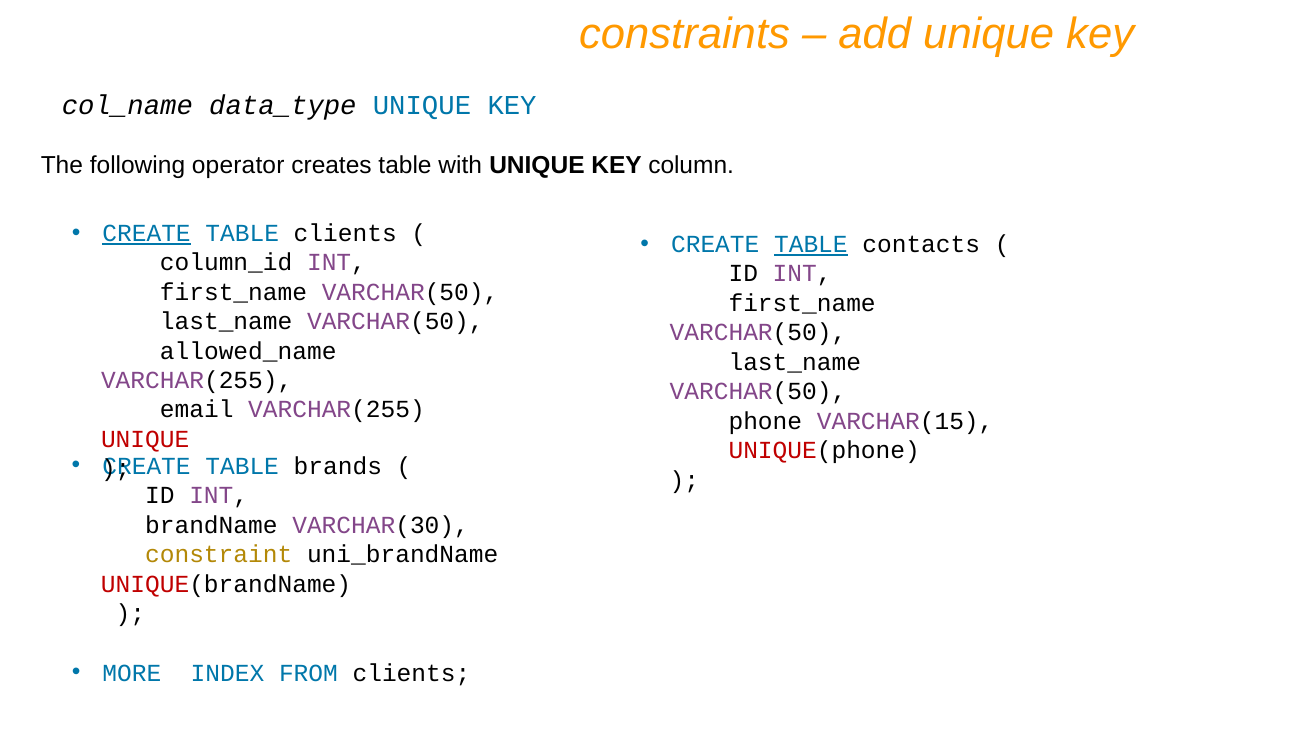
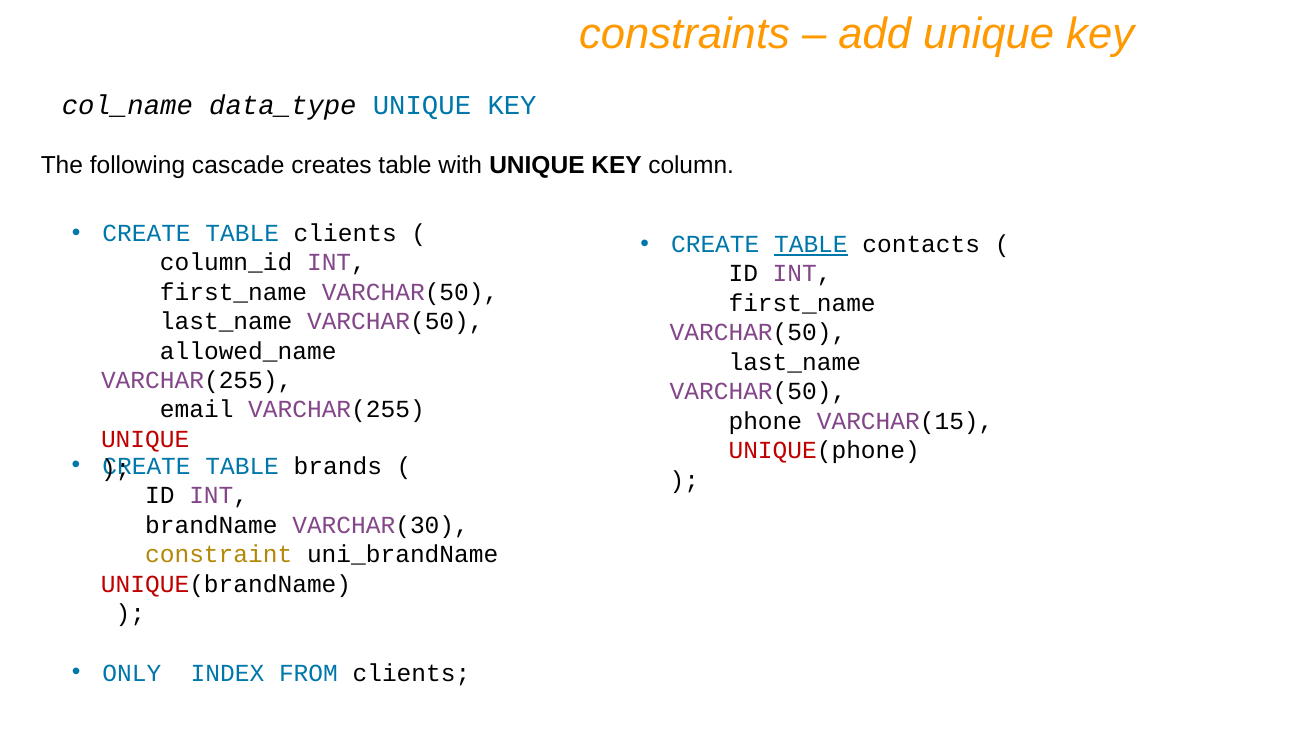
operator: operator -> cascade
CREATE at (147, 233) underline: present -> none
MORE: MORE -> ONLY
